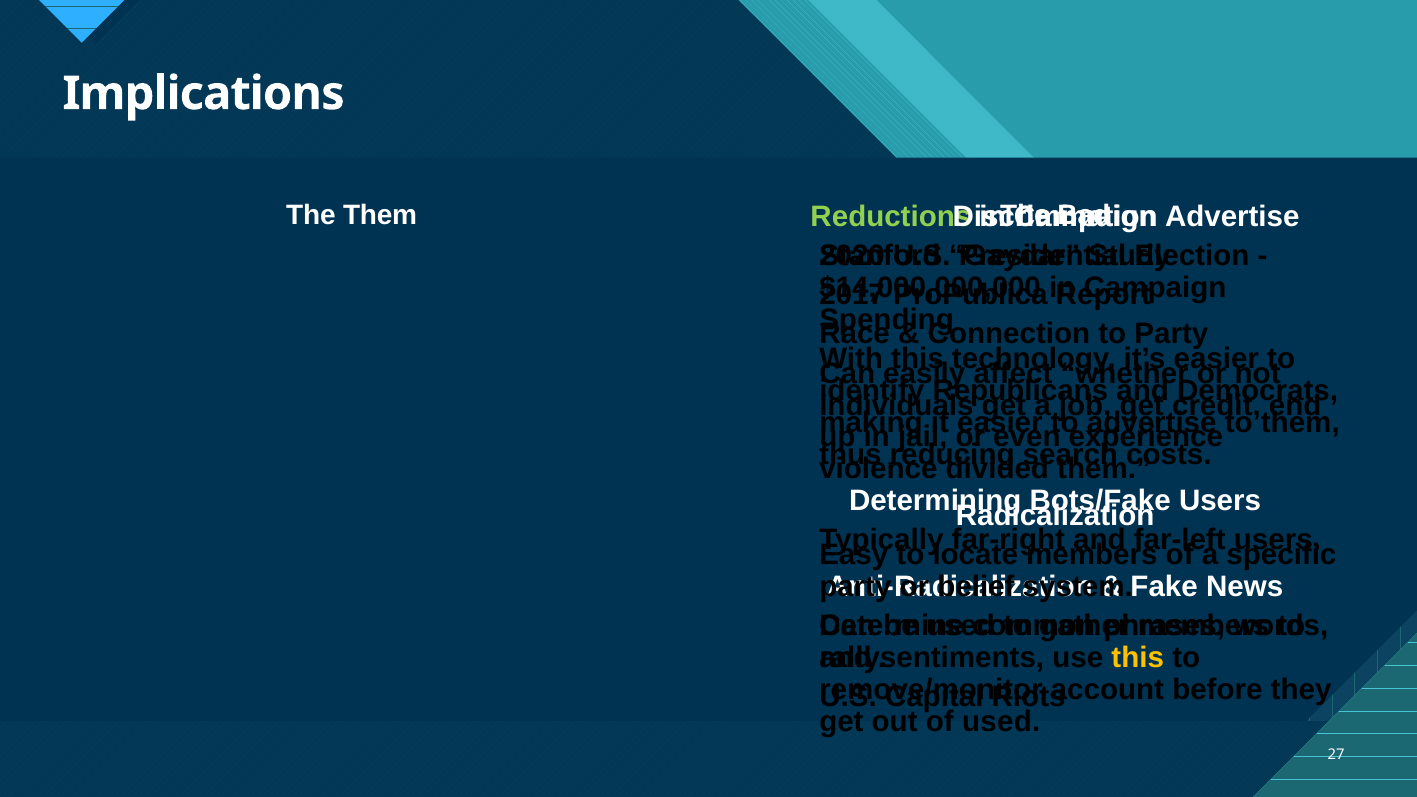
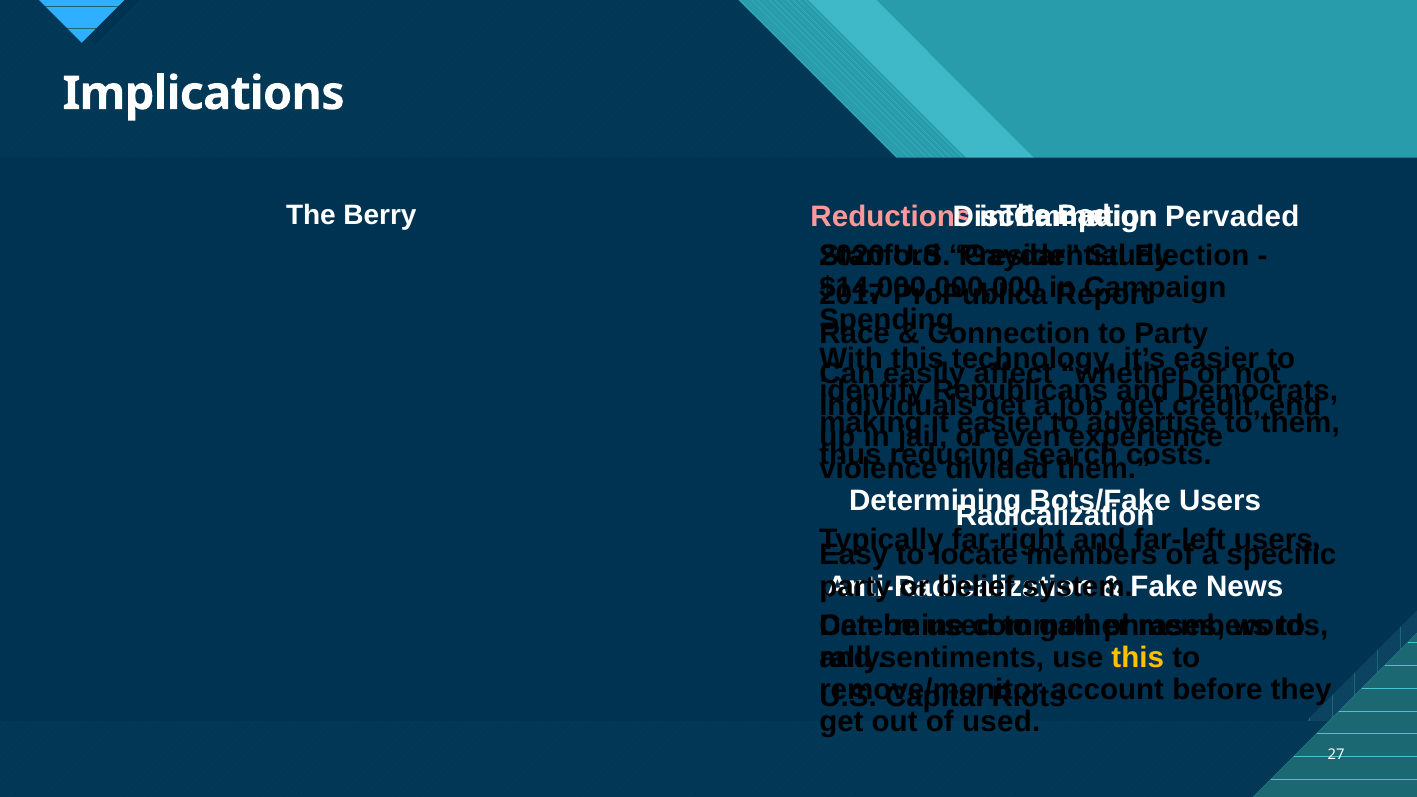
The Them: Them -> Berry
Reductions colour: light green -> pink
Advertise at (1232, 216): Advertise -> Pervaded
